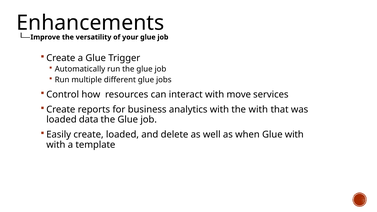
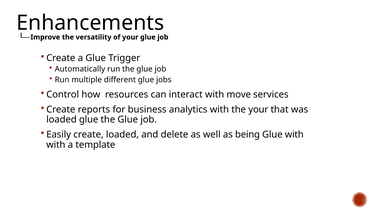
the with: with -> your
loaded data: data -> glue
when: when -> being
